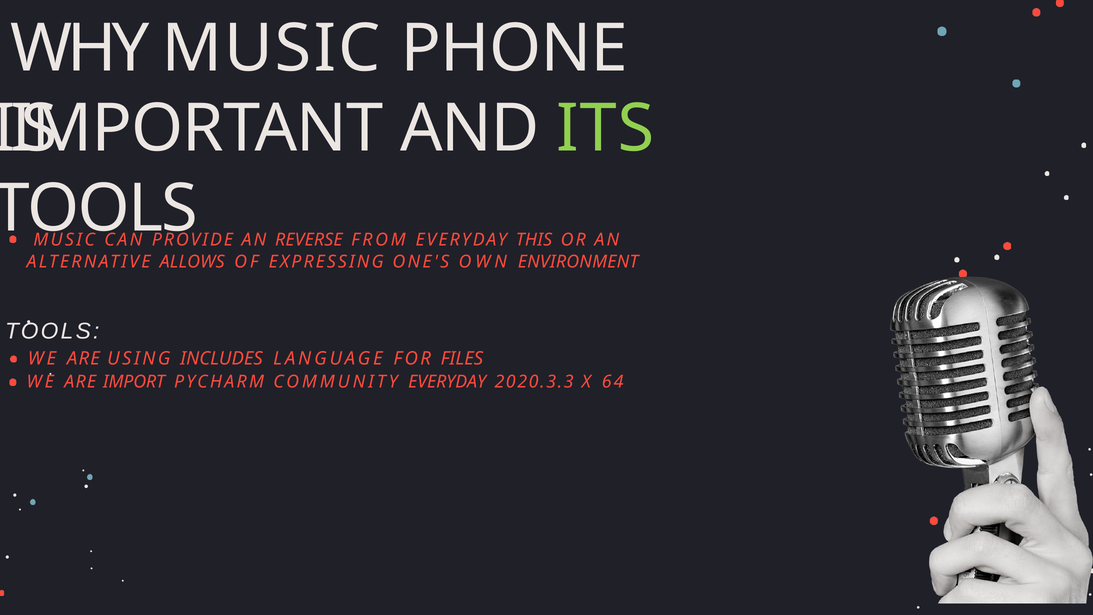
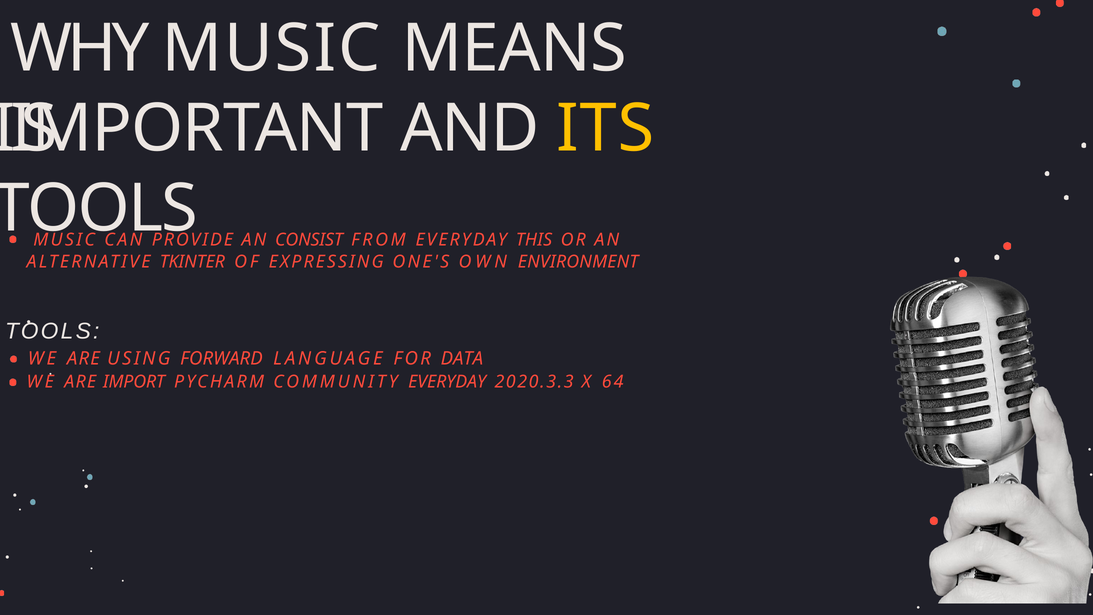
PHONE: PHONE -> MEANS
ITS colour: light green -> yellow
REVERSE: REVERSE -> CONSIST
ALLOWS: ALLOWS -> TKINTER
INCLUDES: INCLUDES -> FORWARD
FILES: FILES -> DATA
